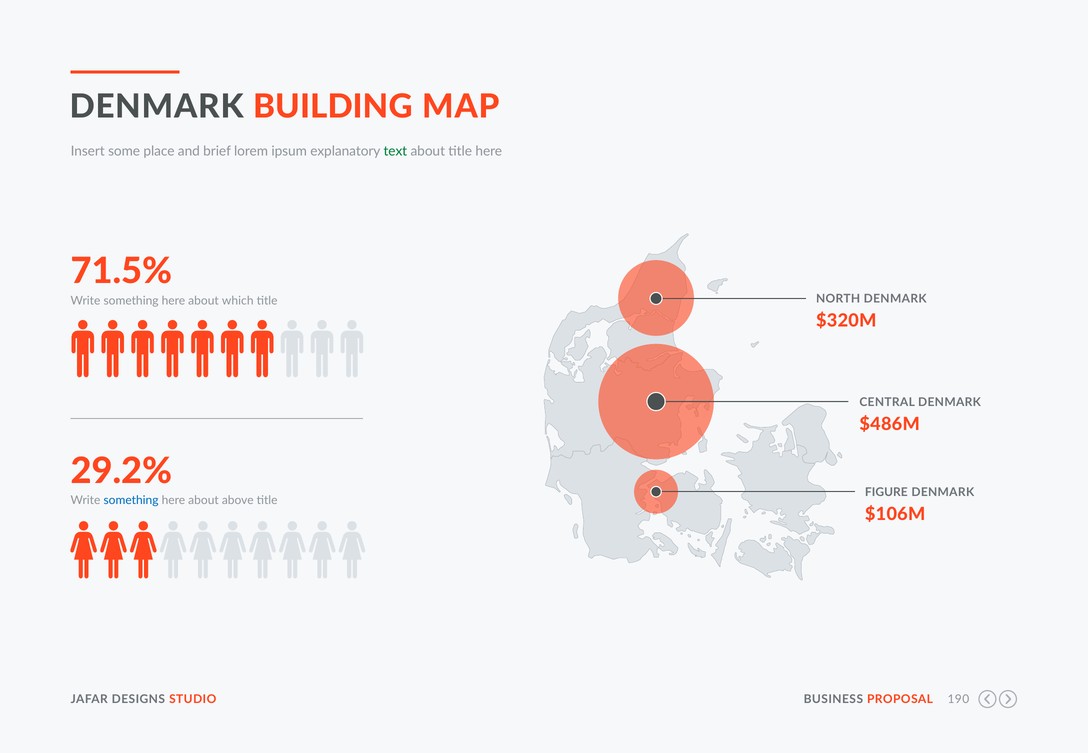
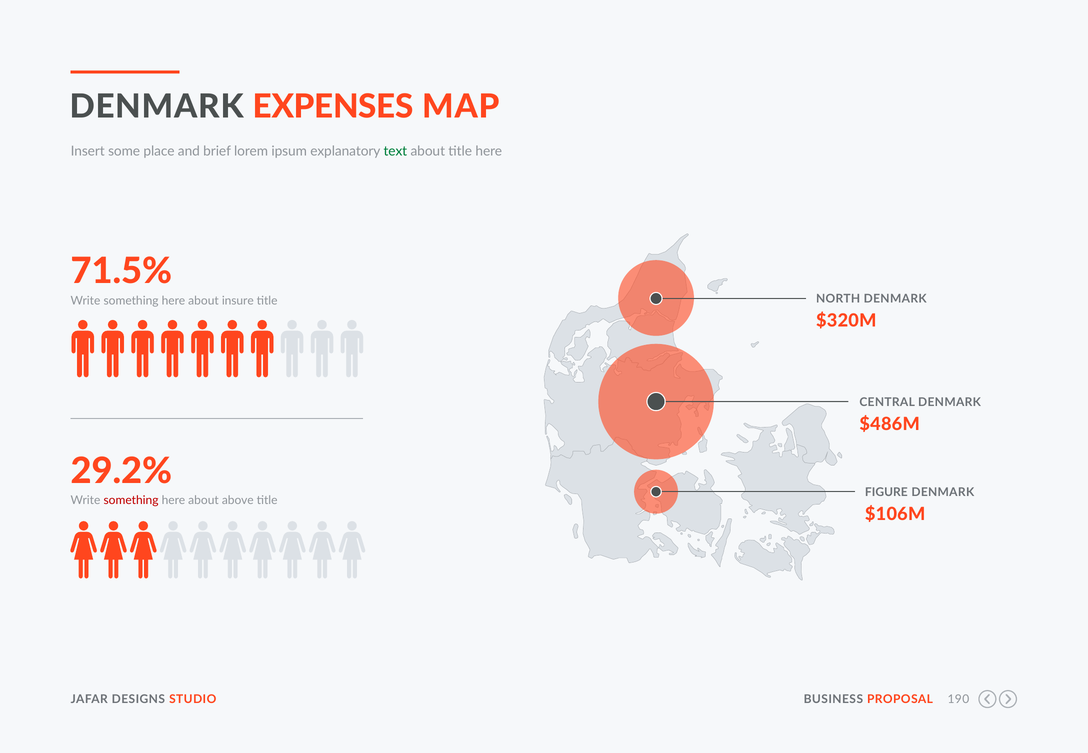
BUILDING: BUILDING -> EXPENSES
which: which -> insure
something at (131, 501) colour: blue -> red
